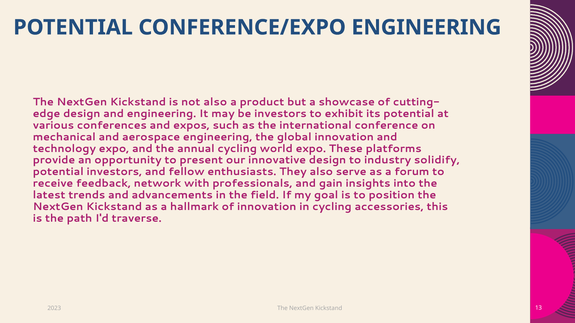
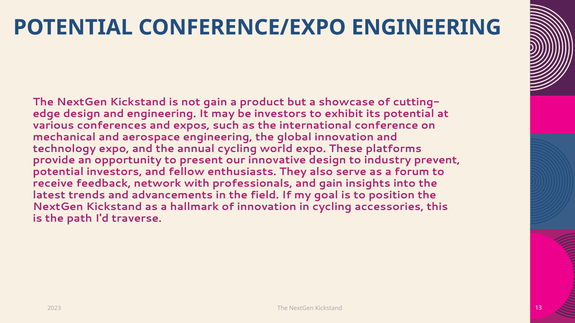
not also: also -> gain
solidify: solidify -> prevent
